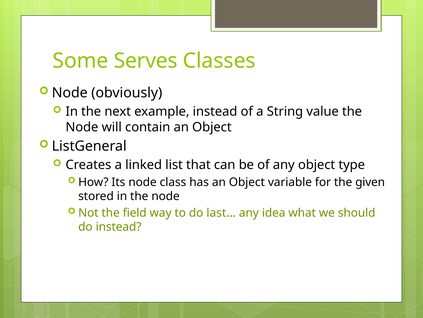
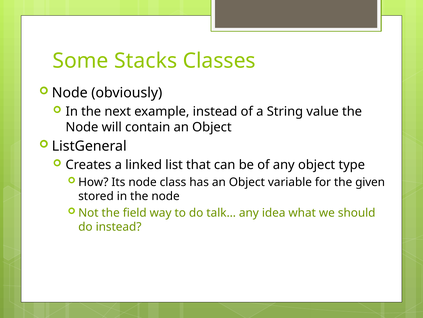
Serves: Serves -> Stacks
last…: last… -> talk…
